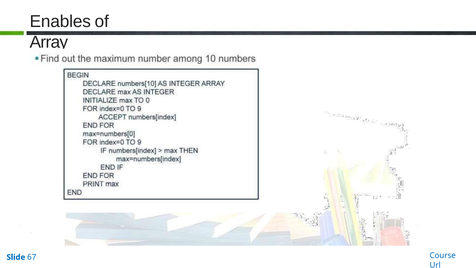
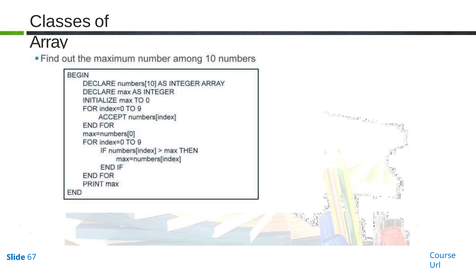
Enables: Enables -> Classes
